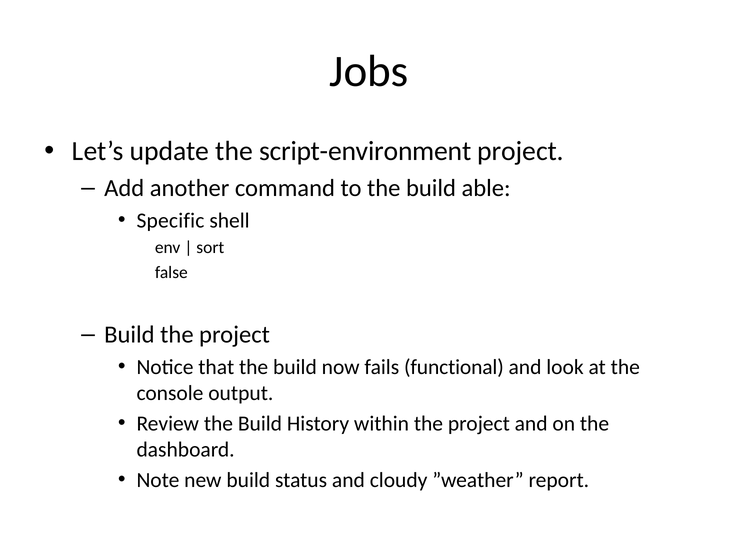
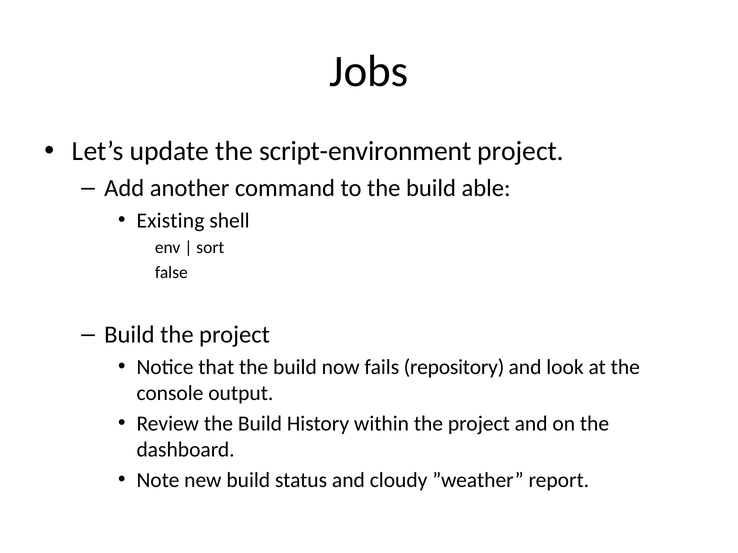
Specific: Specific -> Existing
functional: functional -> repository
